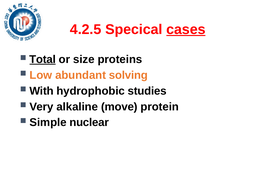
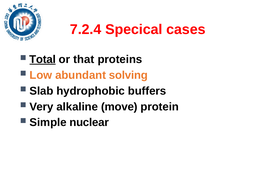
4.2.5: 4.2.5 -> 7.2.4
cases underline: present -> none
size: size -> that
With: With -> Slab
studies: studies -> buffers
